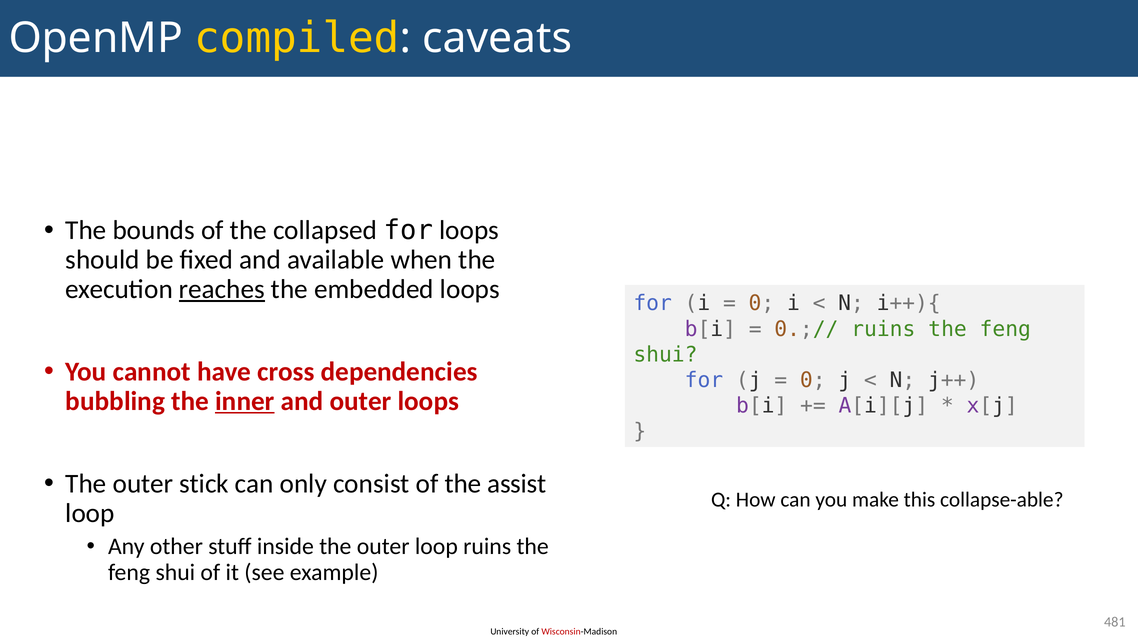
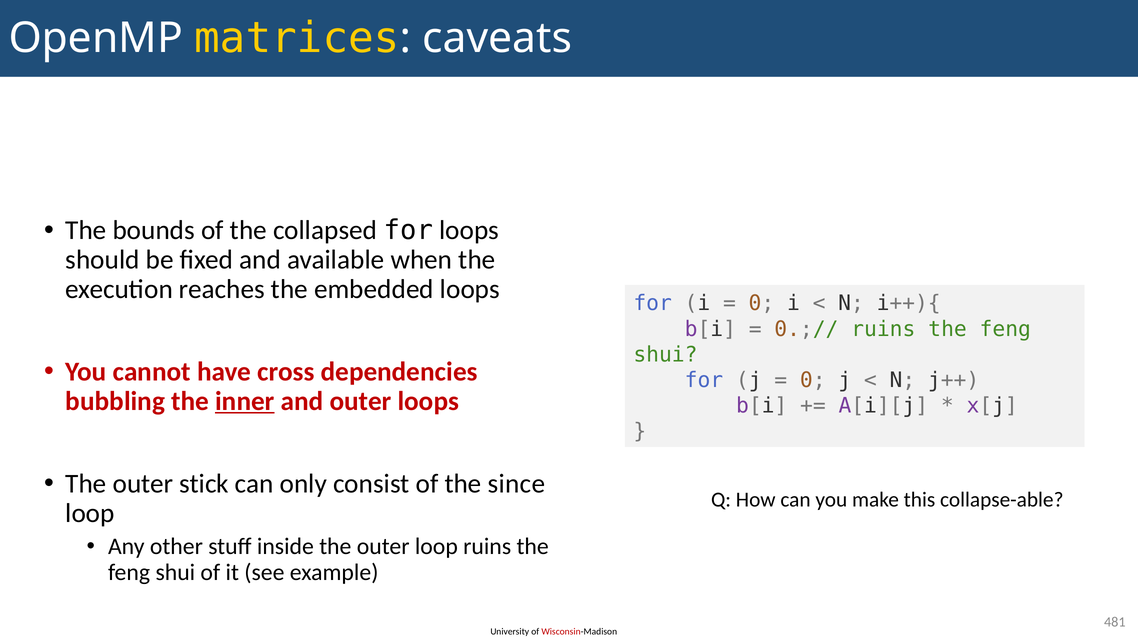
compiled: compiled -> matrices
reaches underline: present -> none
assist: assist -> since
